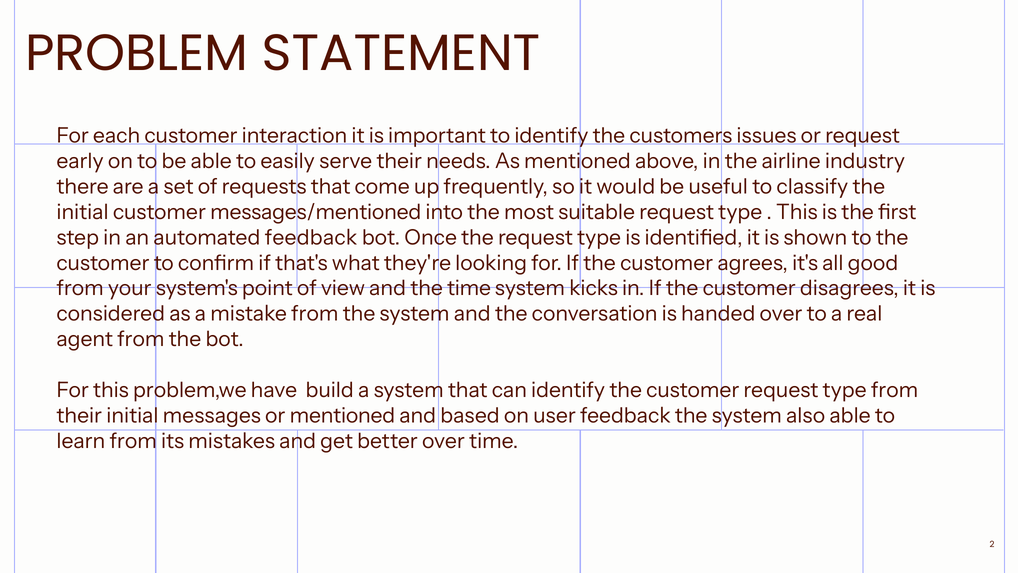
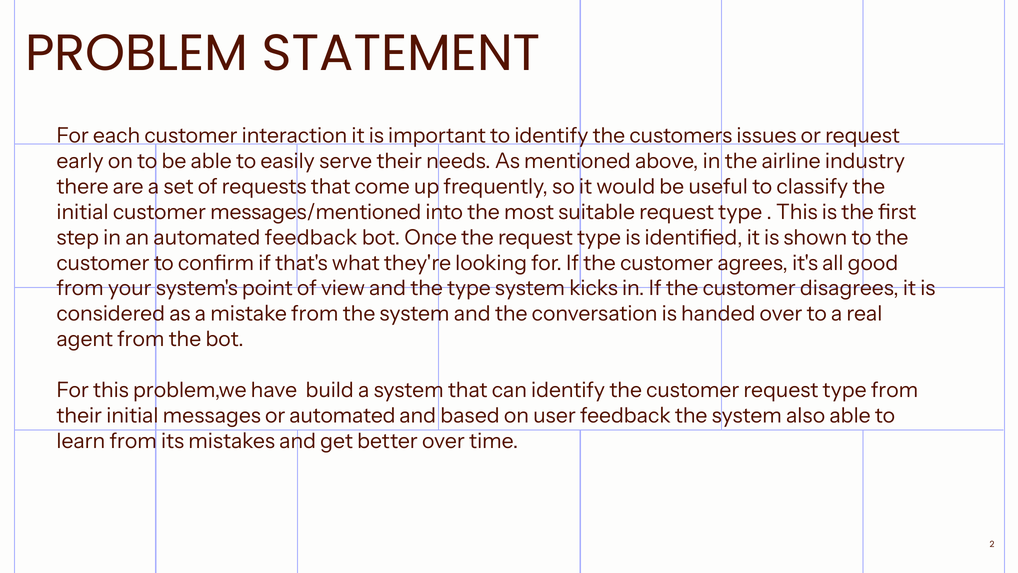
the time: time -> type
or mentioned: mentioned -> automated
